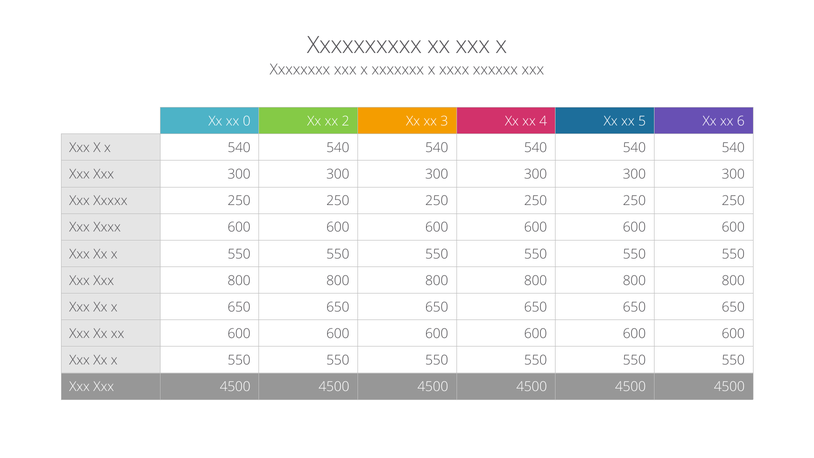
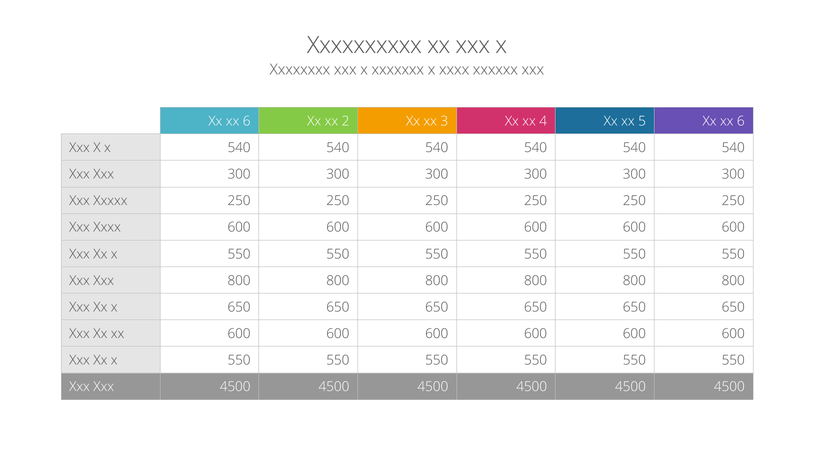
0 at (247, 121): 0 -> 6
